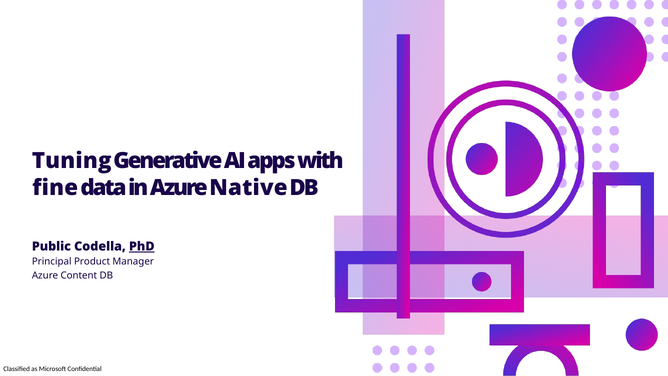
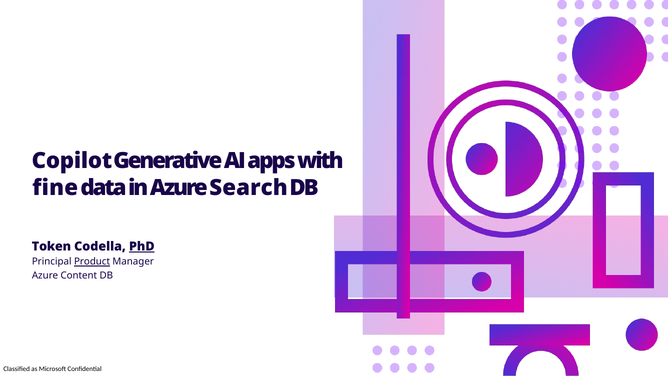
Tuning: Tuning -> Copilot
Native: Native -> Search
Public: Public -> Token
Product underline: none -> present
